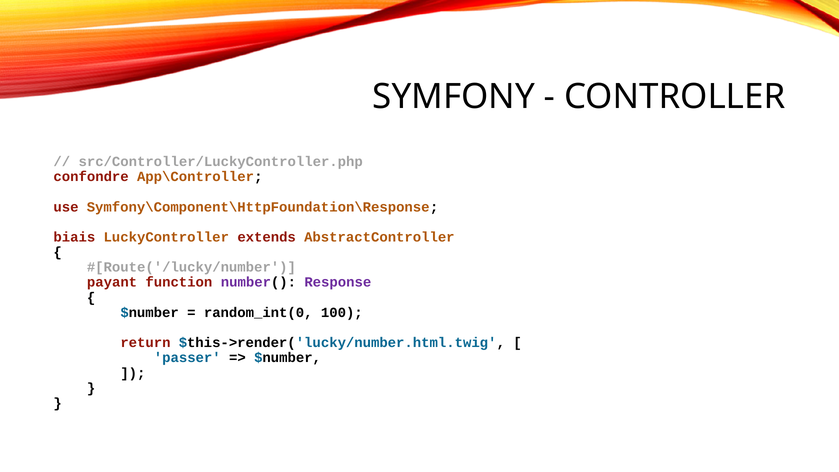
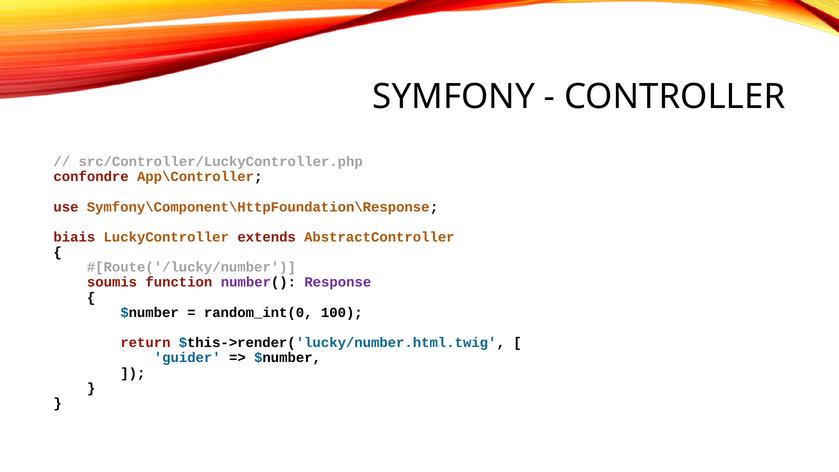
payant: payant -> soumis
passer: passer -> guider
